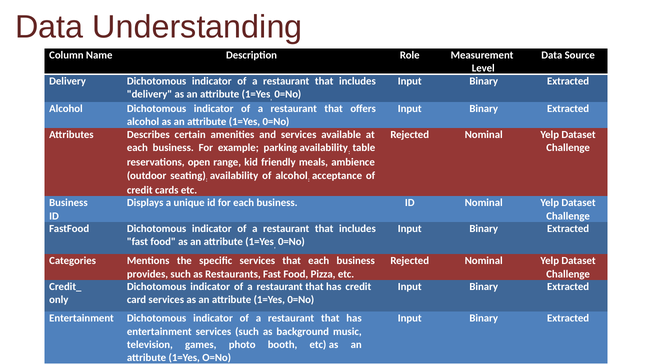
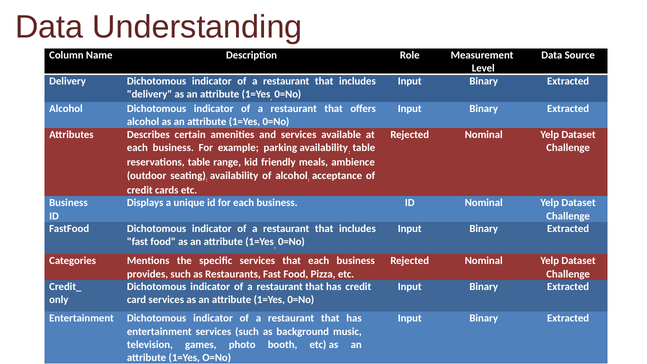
reservations open: open -> table
